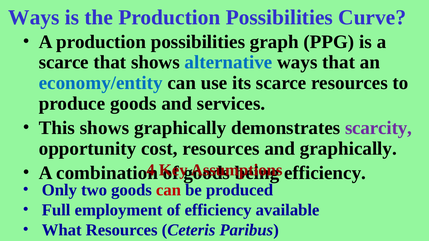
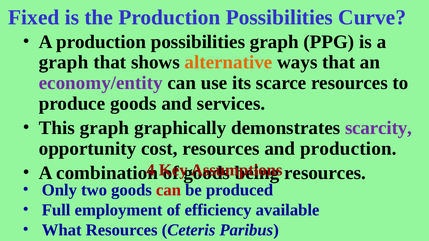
Ways at (34, 18): Ways -> Fixed
scarce at (64, 62): scarce -> graph
alternative colour: blue -> orange
economy/entity colour: blue -> purple
This shows: shows -> graph
and graphically: graphically -> production
efficiency at (325, 173): efficiency -> resources
